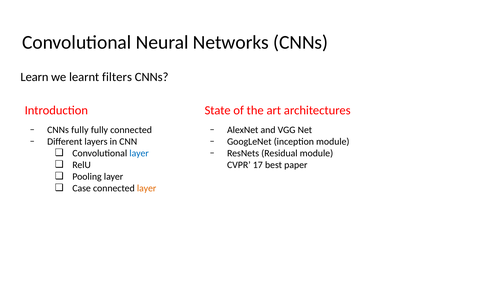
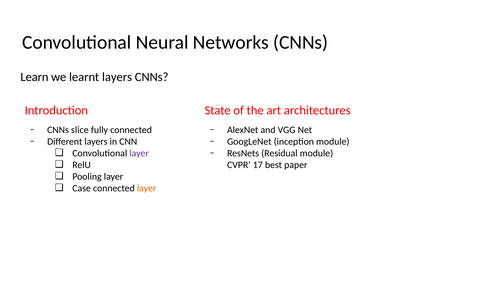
learnt filters: filters -> layers
CNNs fully: fully -> slice
layer at (139, 153) colour: blue -> purple
